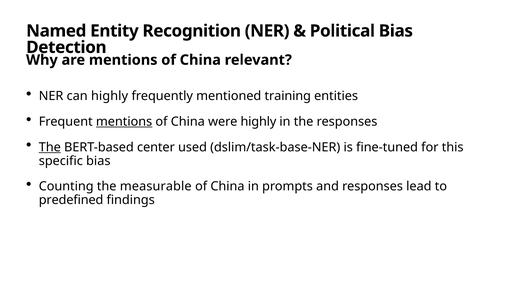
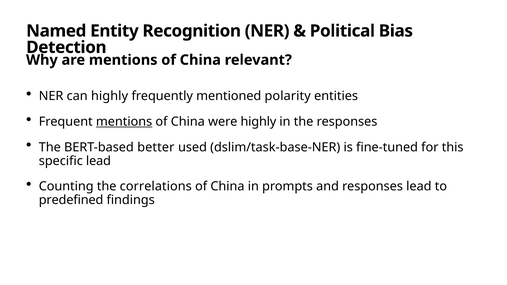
training: training -> polarity
The at (50, 147) underline: present -> none
center: center -> better
specific bias: bias -> lead
measurable: measurable -> correlations
